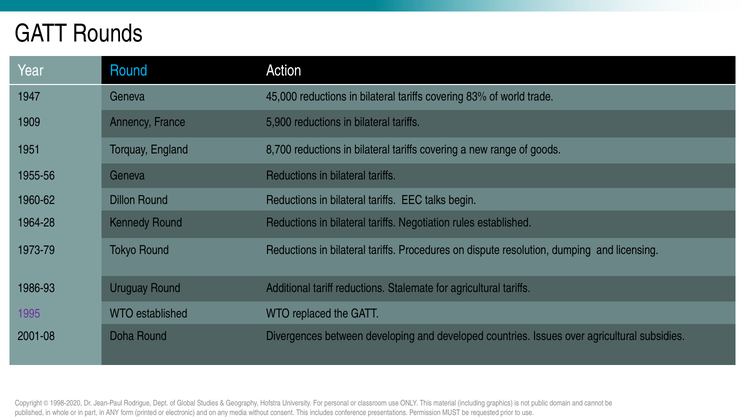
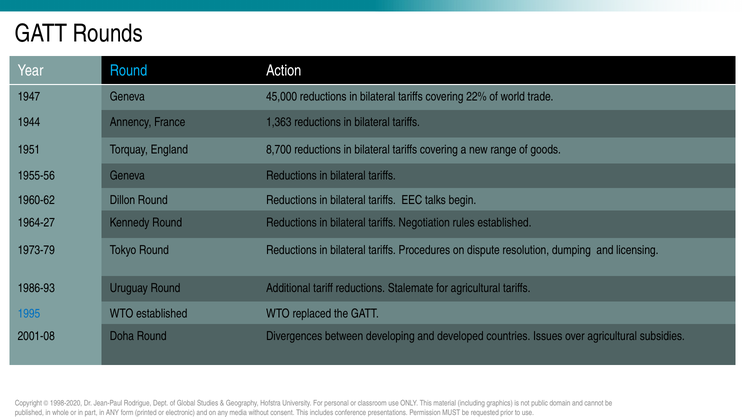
83%: 83% -> 22%
1909: 1909 -> 1944
5,900: 5,900 -> 1,363
1964-28: 1964-28 -> 1964-27
1995 colour: purple -> blue
